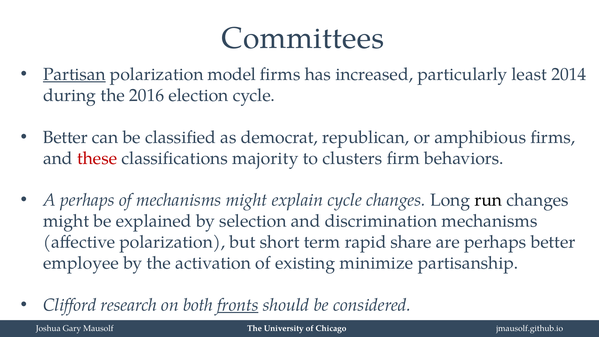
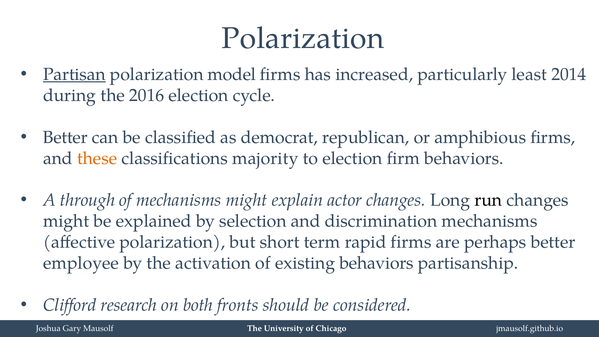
Committees at (303, 38): Committees -> Polarization
these colour: red -> orange
to clusters: clusters -> election
A perhaps: perhaps -> through
explain cycle: cycle -> actor
rapid share: share -> firms
existing minimize: minimize -> behaviors
fronts underline: present -> none
